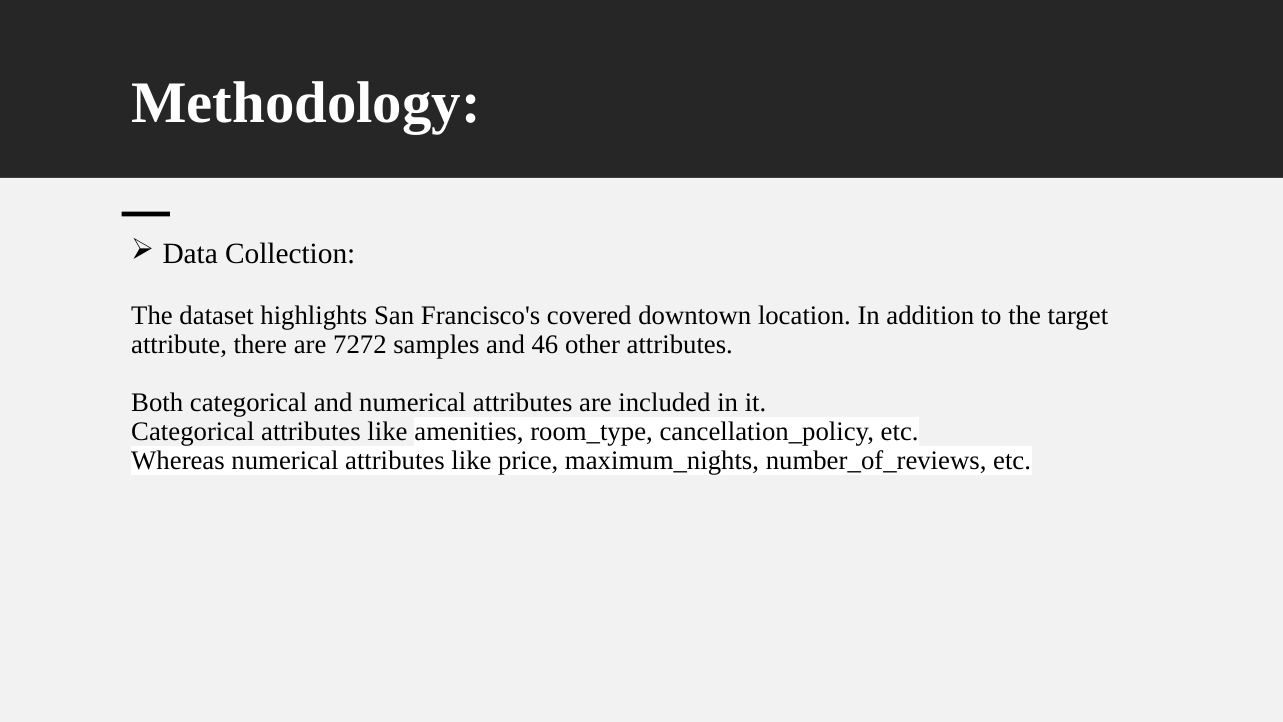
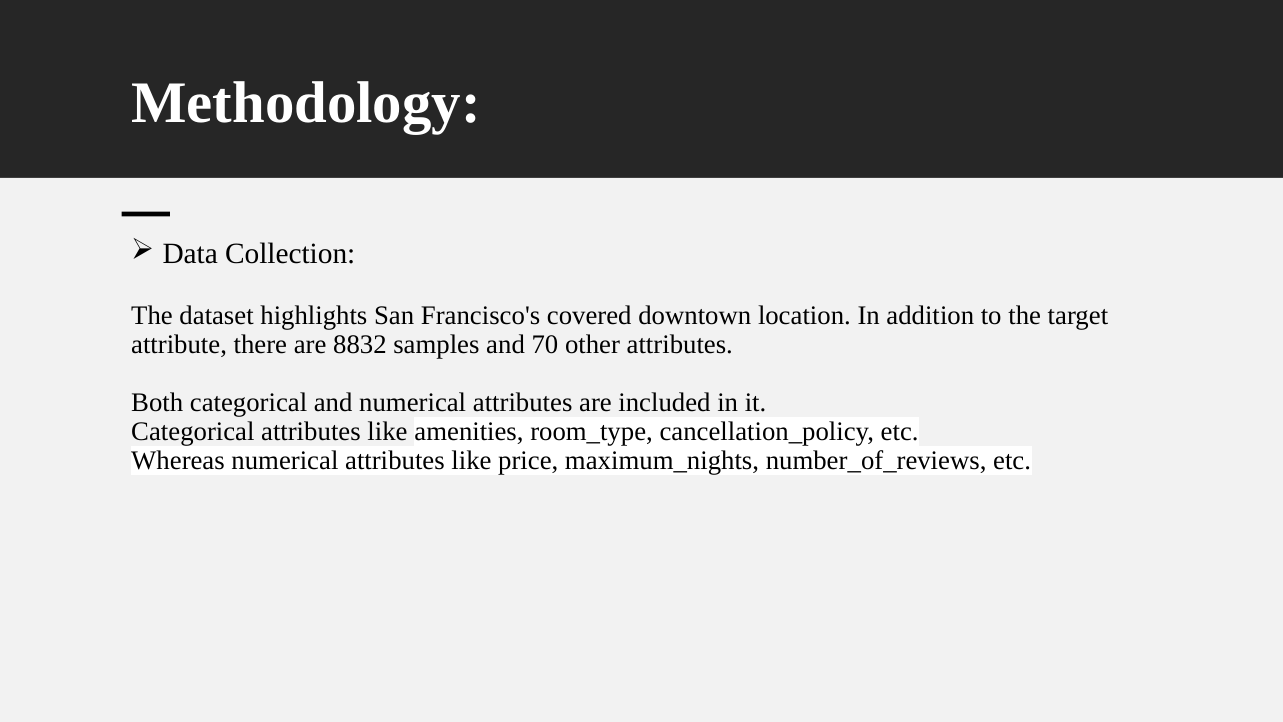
7272: 7272 -> 8832
46: 46 -> 70
